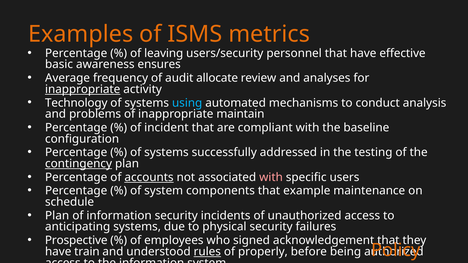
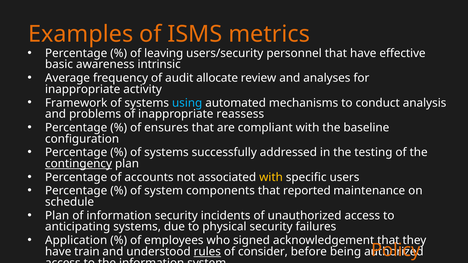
ensures: ensures -> intrinsic
inappropriate at (83, 89) underline: present -> none
Technology: Technology -> Framework
maintain: maintain -> reassess
incident: incident -> ensures
accounts underline: present -> none
with at (271, 177) colour: pink -> yellow
example: example -> reported
Prospective: Prospective -> Application
properly: properly -> consider
